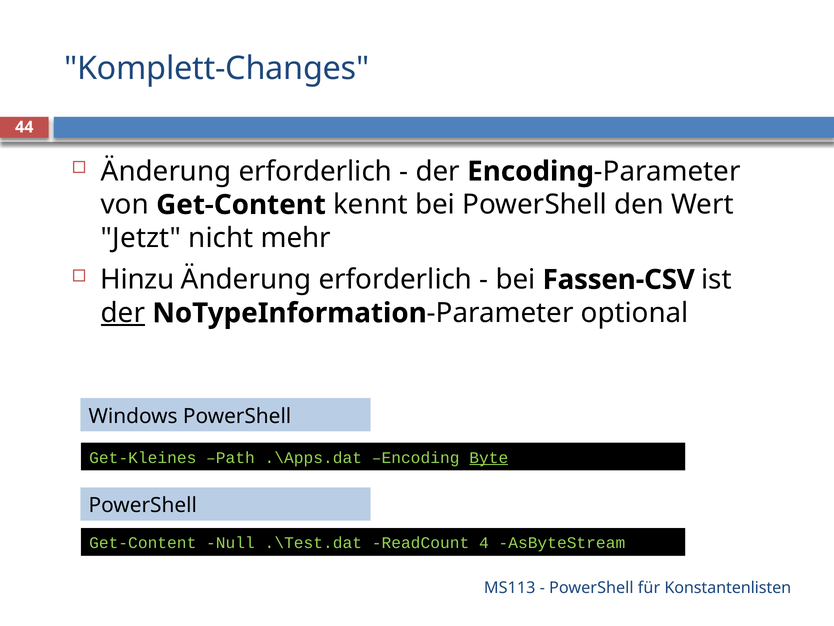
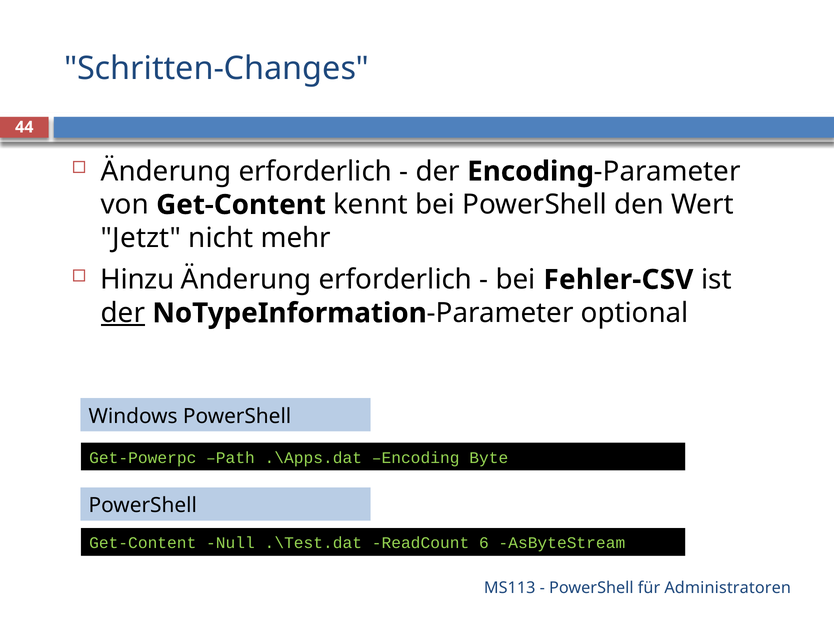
Komplett-Changes: Komplett-Changes -> Schritten-Changes
Fassen-CSV: Fassen-CSV -> Fehler-CSV
Get-Kleines: Get-Kleines -> Get-Powerpc
Byte underline: present -> none
4: 4 -> 6
Konstantenlisten: Konstantenlisten -> Administratoren
